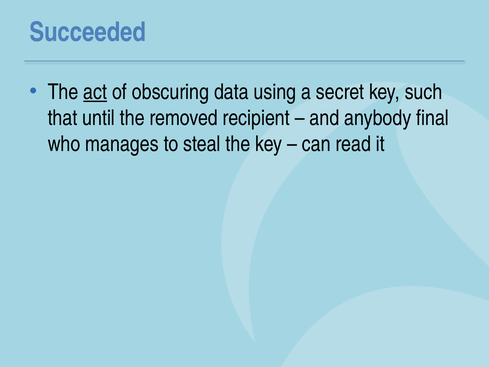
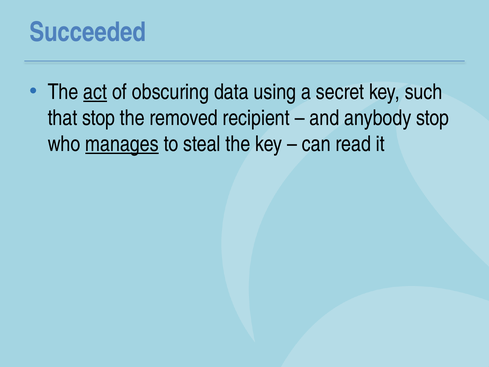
that until: until -> stop
anybody final: final -> stop
manages underline: none -> present
